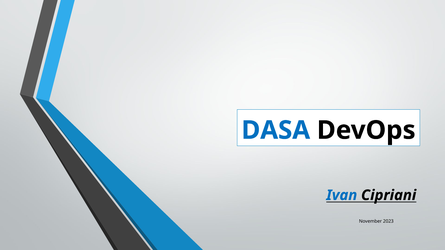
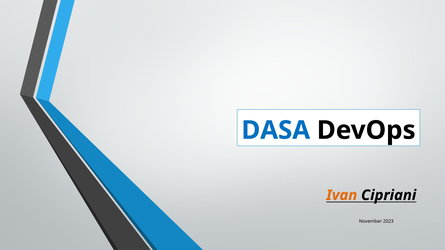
Ivan colour: blue -> orange
